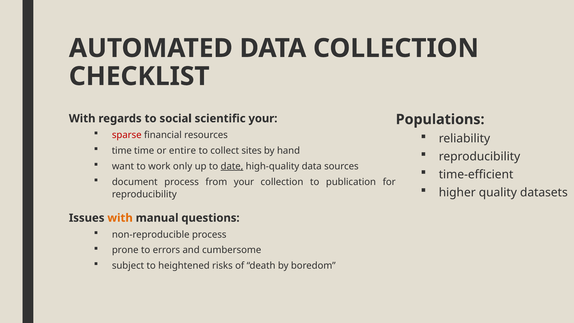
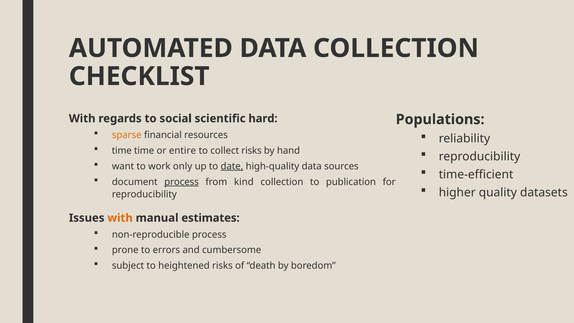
scientific your: your -> hard
sparse colour: red -> orange
collect sites: sites -> risks
process at (182, 182) underline: none -> present
from your: your -> kind
questions: questions -> estimates
